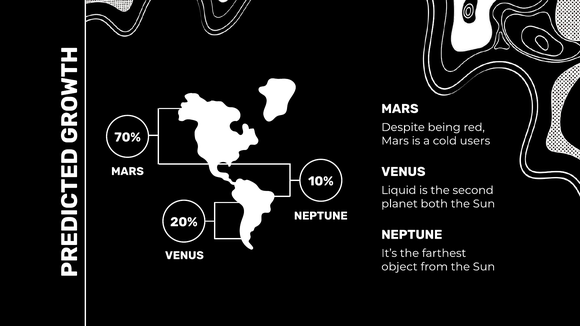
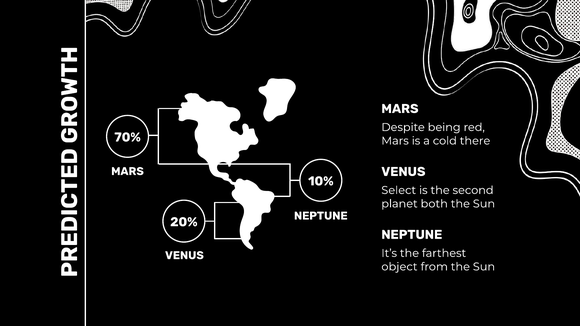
users: users -> there
Liquid: Liquid -> Select
